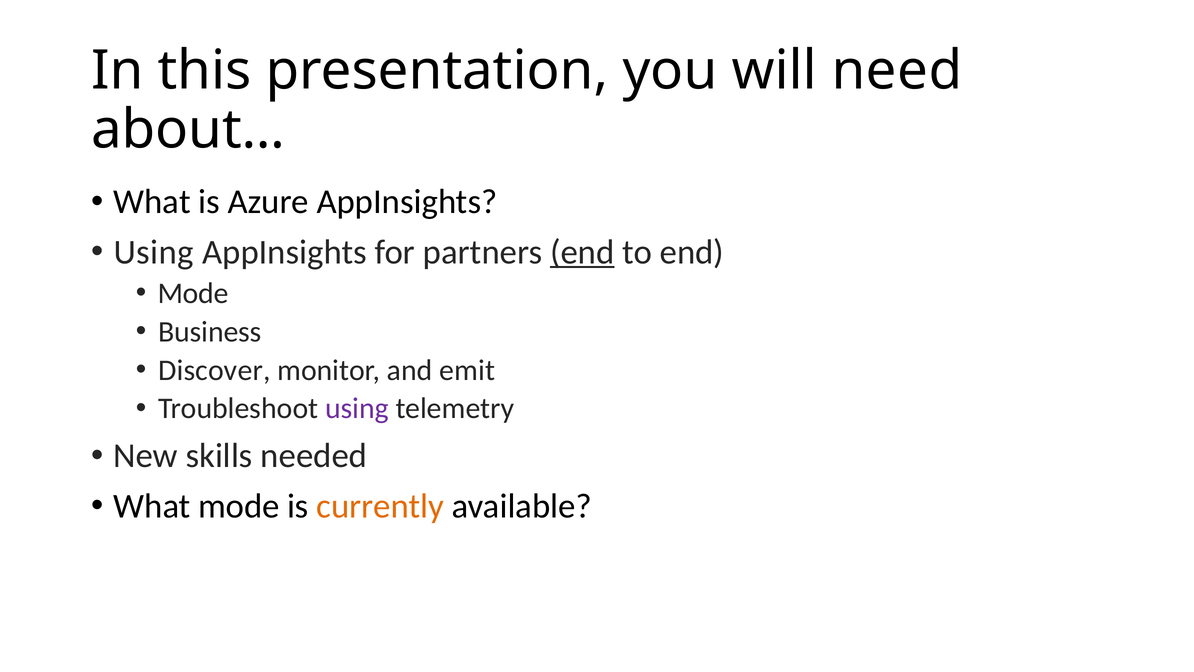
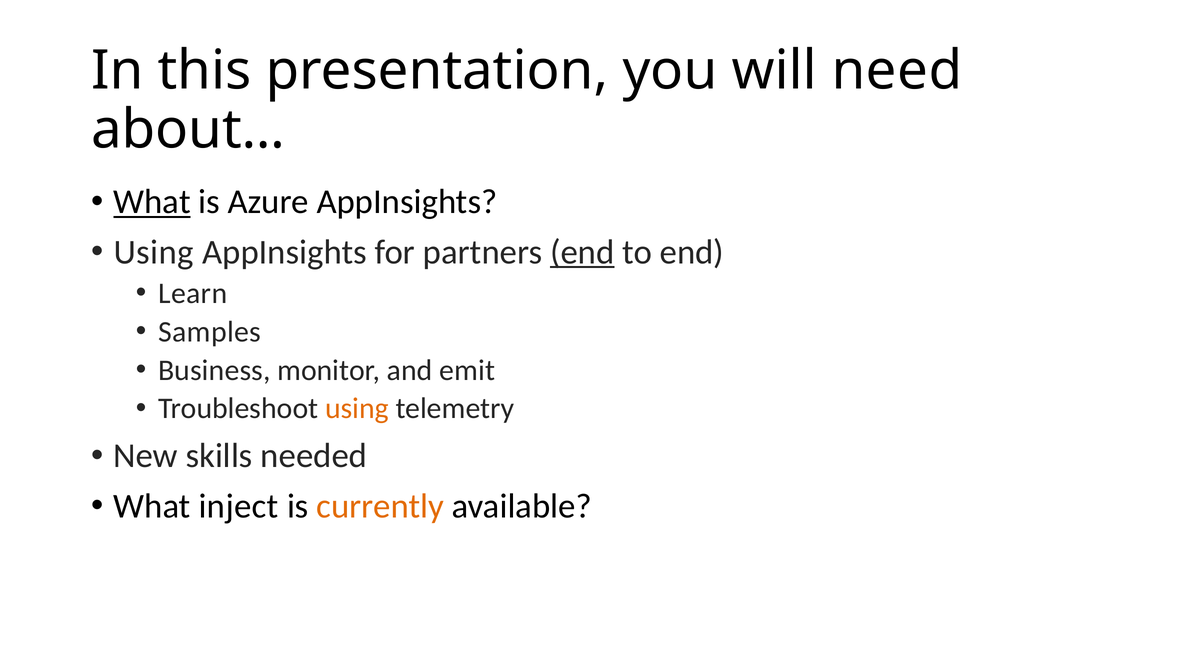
What at (152, 202) underline: none -> present
Mode at (193, 293): Mode -> Learn
Business: Business -> Samples
Discover: Discover -> Business
using at (357, 408) colour: purple -> orange
What mode: mode -> inject
